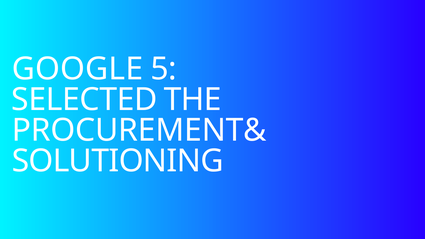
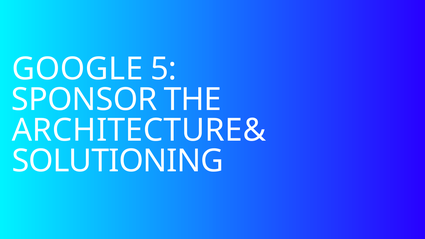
SELECTED: SELECTED -> SPONSOR
PROCUREMENT&: PROCUREMENT& -> ARCHITECTURE&
